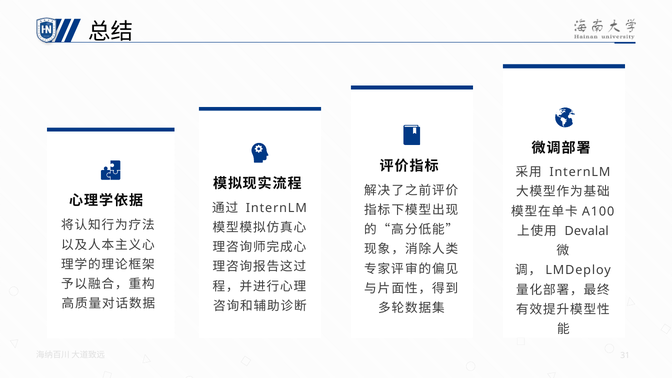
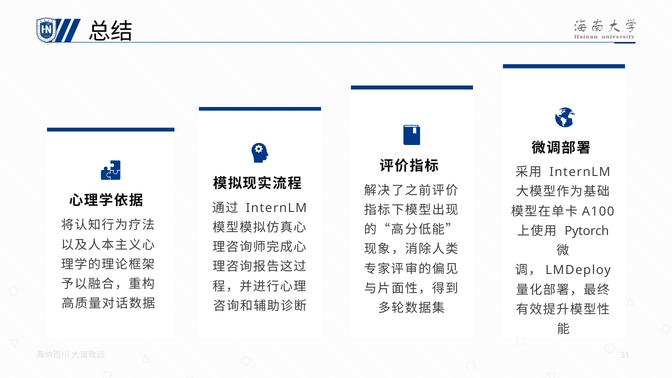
Devalal: Devalal -> Pytorch
